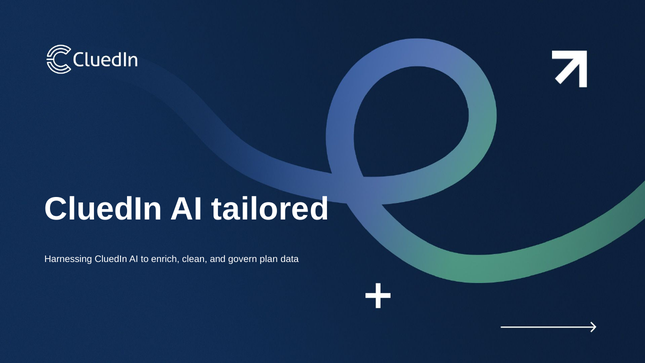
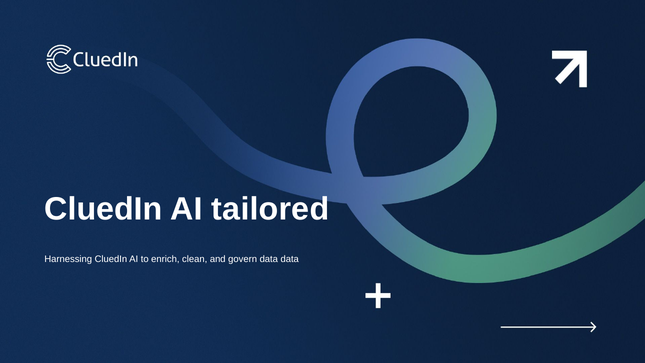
govern plan: plan -> data
